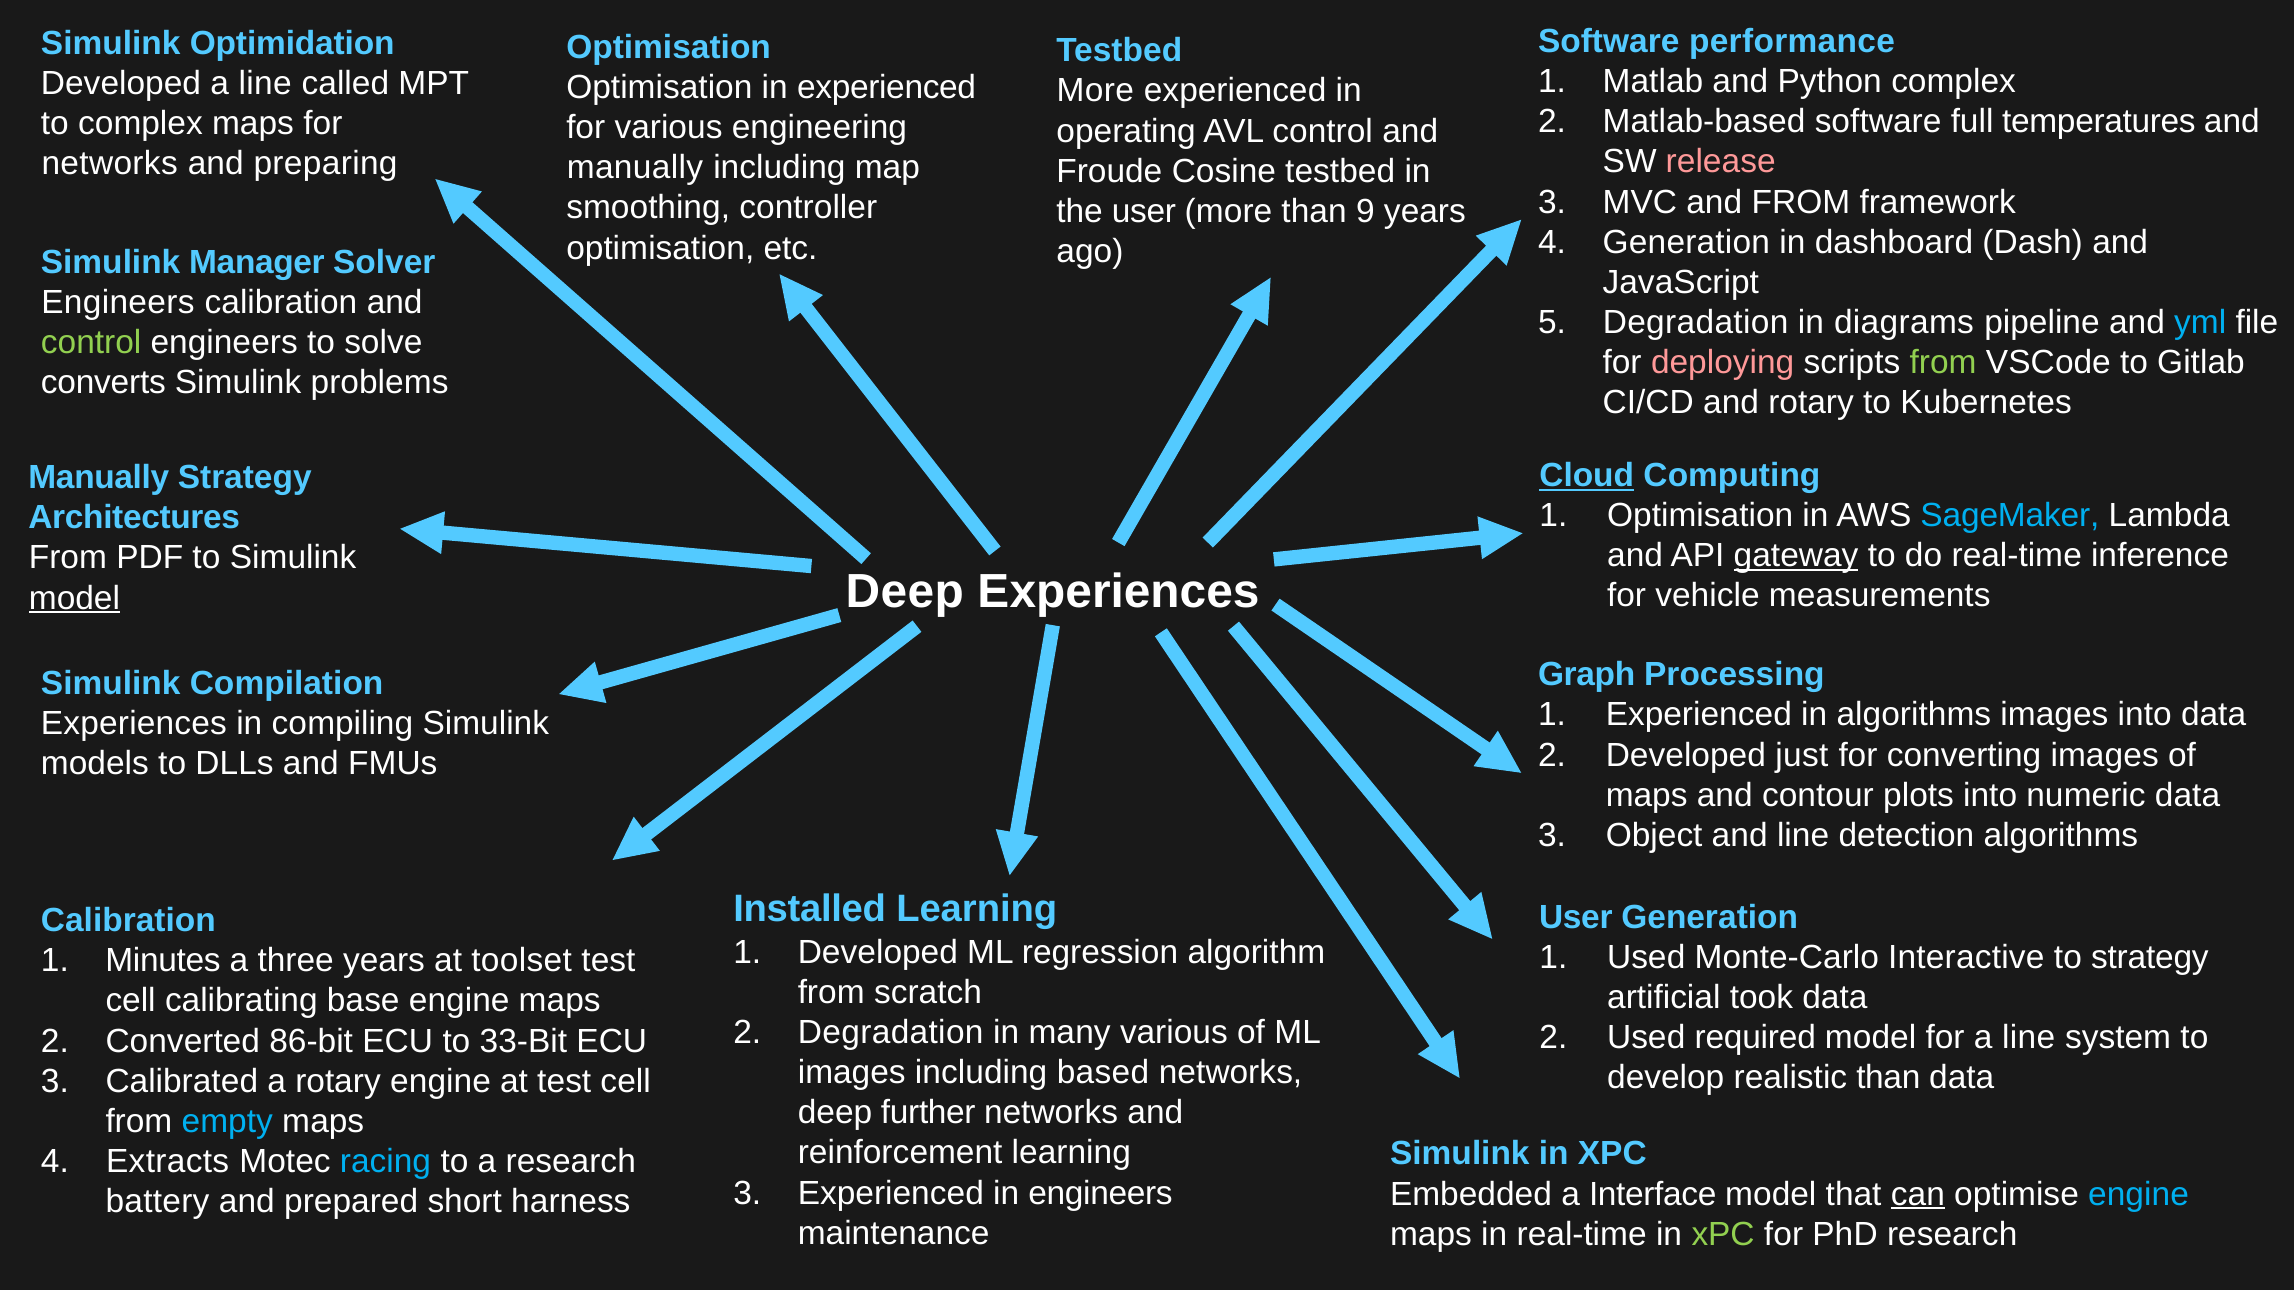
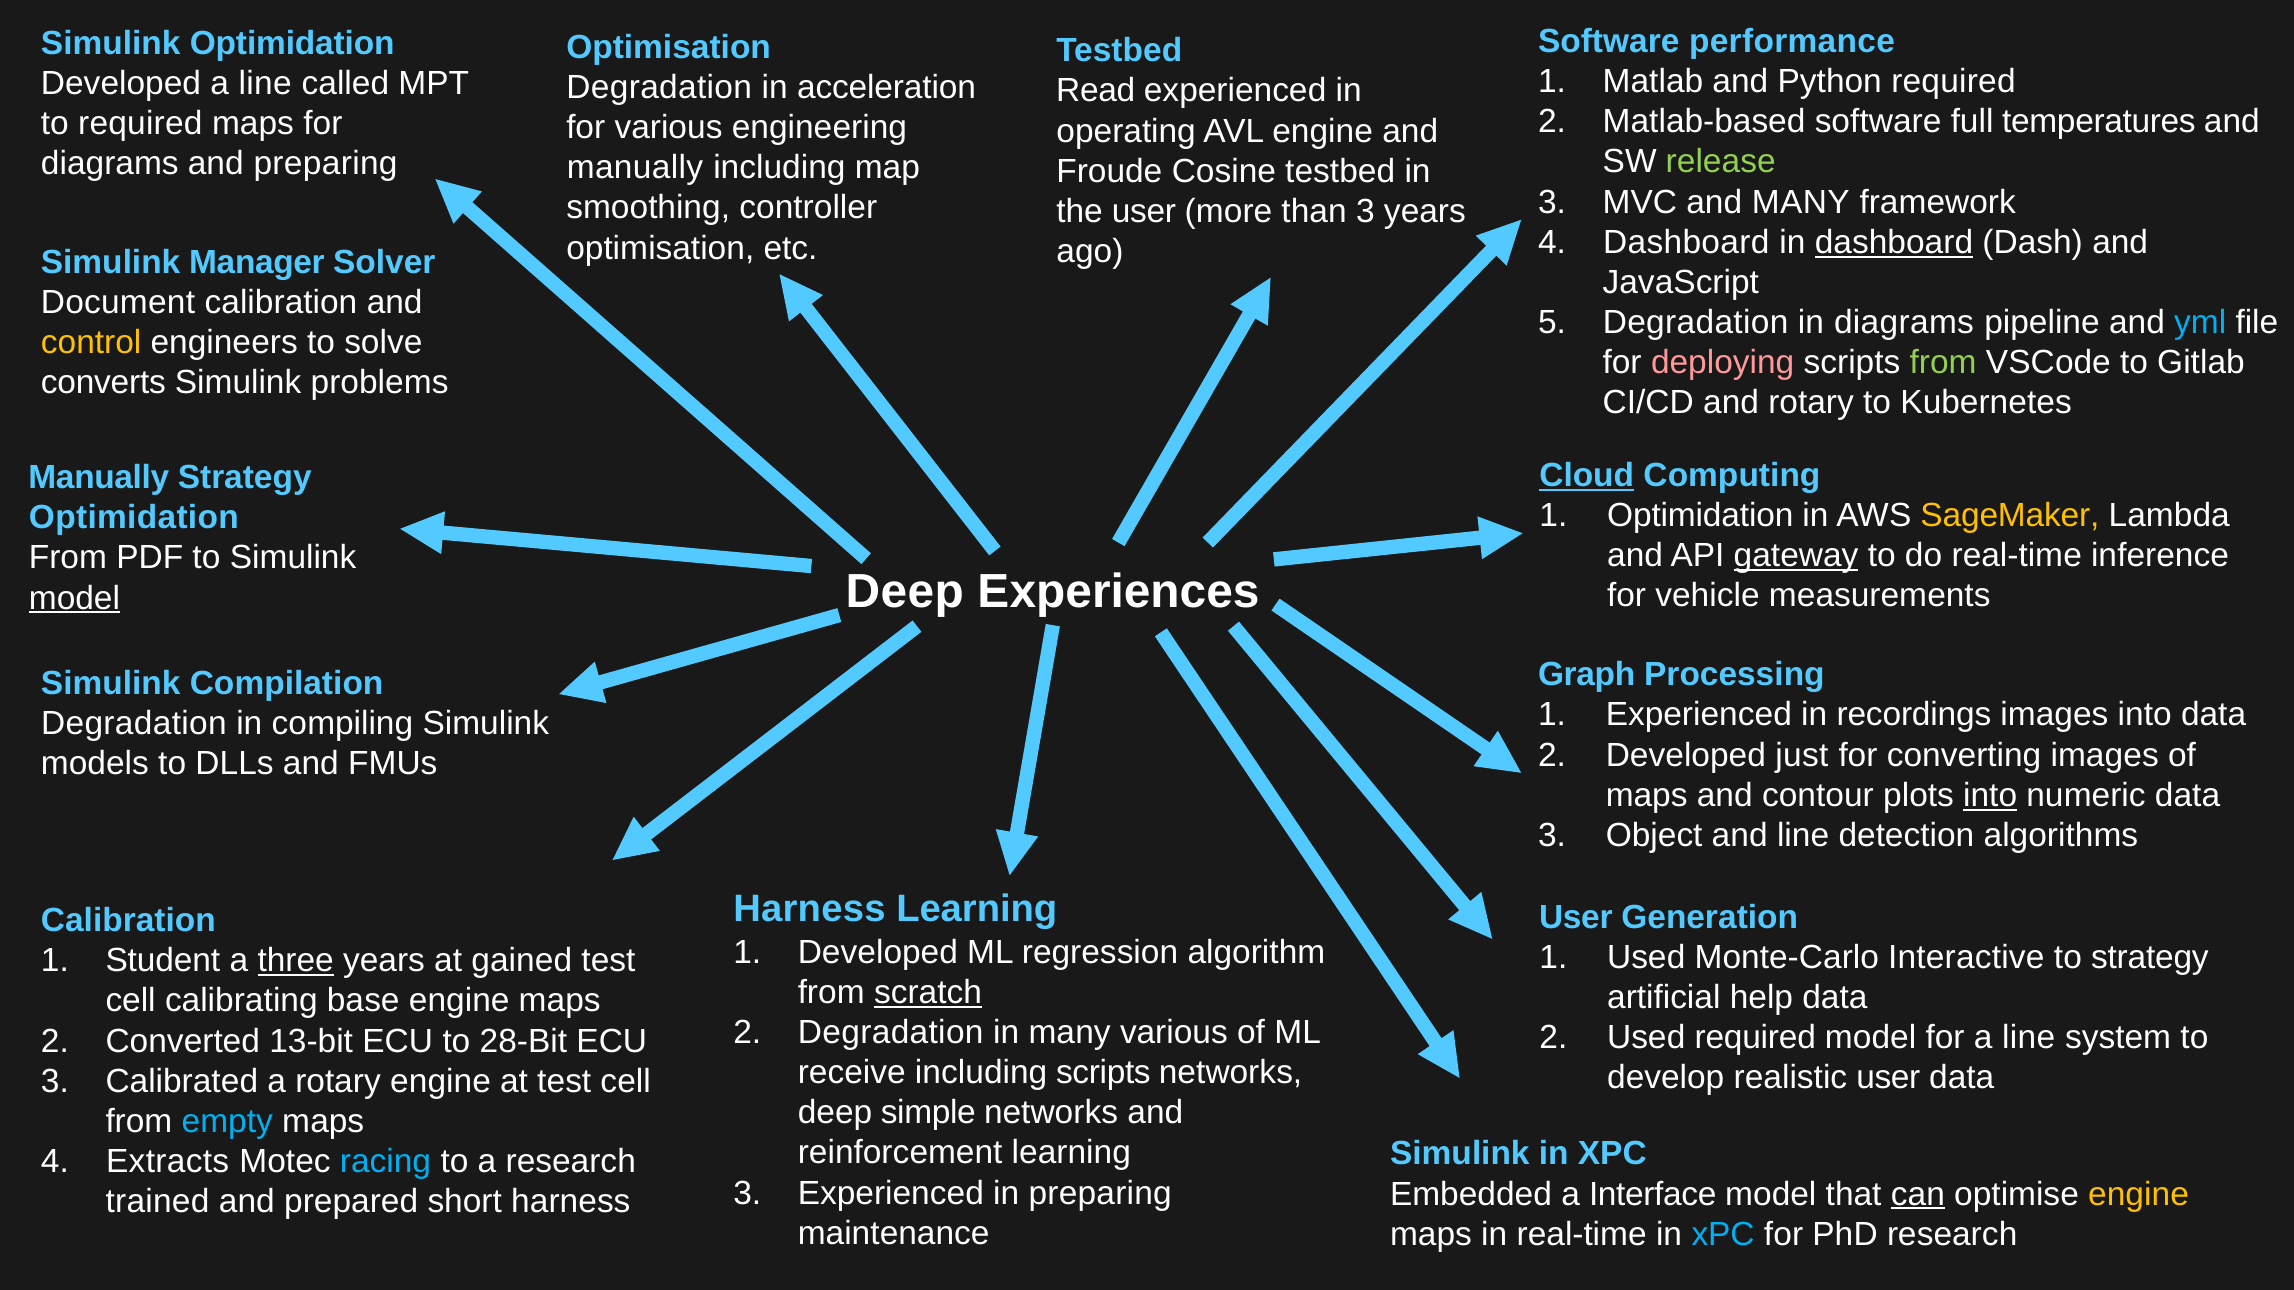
Python complex: complex -> required
Optimisation at (659, 87): Optimisation -> Degradation
in experienced: experienced -> acceleration
More at (1095, 91): More -> Read
to complex: complex -> required
AVL control: control -> engine
release colour: pink -> light green
networks at (110, 164): networks -> diagrams
and FROM: FROM -> MANY
than 9: 9 -> 3
Generation at (1686, 242): Generation -> Dashboard
dashboard at (1894, 242) underline: none -> present
Engineers at (118, 302): Engineers -> Document
control at (91, 342) colour: light green -> yellow
Optimisation at (1700, 516): Optimisation -> Optimidation
SageMaker colour: light blue -> yellow
Architectures at (134, 518): Architectures -> Optimidation
in algorithms: algorithms -> recordings
Experiences at (134, 724): Experiences -> Degradation
into at (1990, 795) underline: none -> present
Installed at (810, 910): Installed -> Harness
Minutes: Minutes -> Student
three underline: none -> present
toolset: toolset -> gained
scratch underline: none -> present
took: took -> help
86-bit: 86-bit -> 13-bit
33-Bit: 33-Bit -> 28-Bit
images at (852, 1073): images -> receive
including based: based -> scripts
realistic than: than -> user
further: further -> simple
in engineers: engineers -> preparing
engine at (2138, 1194) colour: light blue -> yellow
battery: battery -> trained
xPC at (1723, 1235) colour: light green -> light blue
